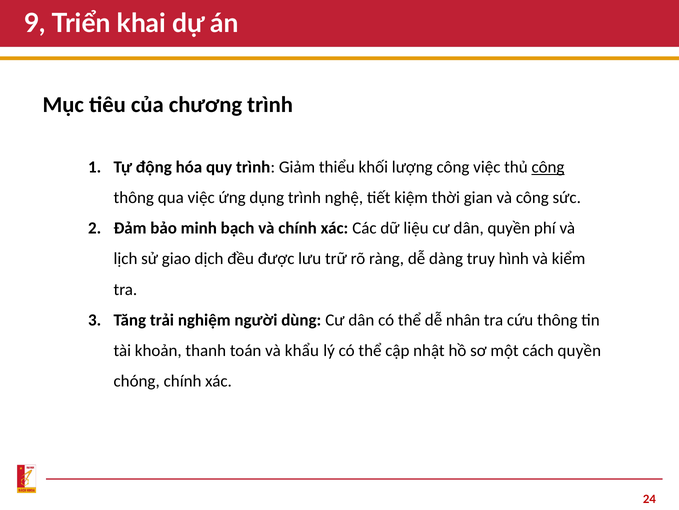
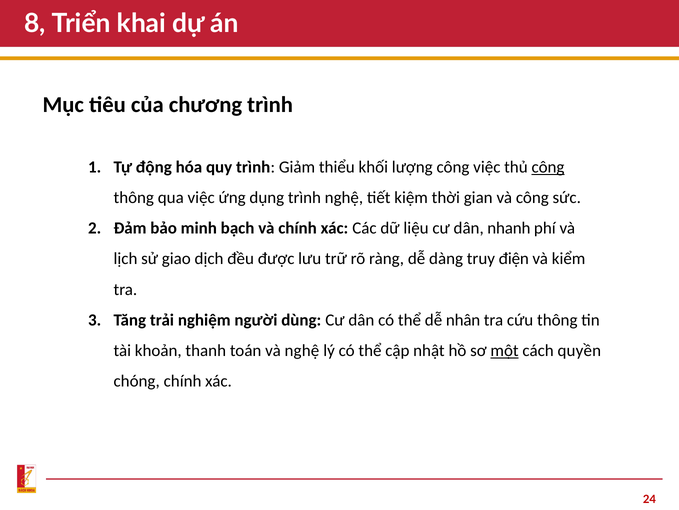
9: 9 -> 8
dân quyền: quyền -> nhanh
hình: hình -> điện
và khẩu: khẩu -> nghệ
một underline: none -> present
